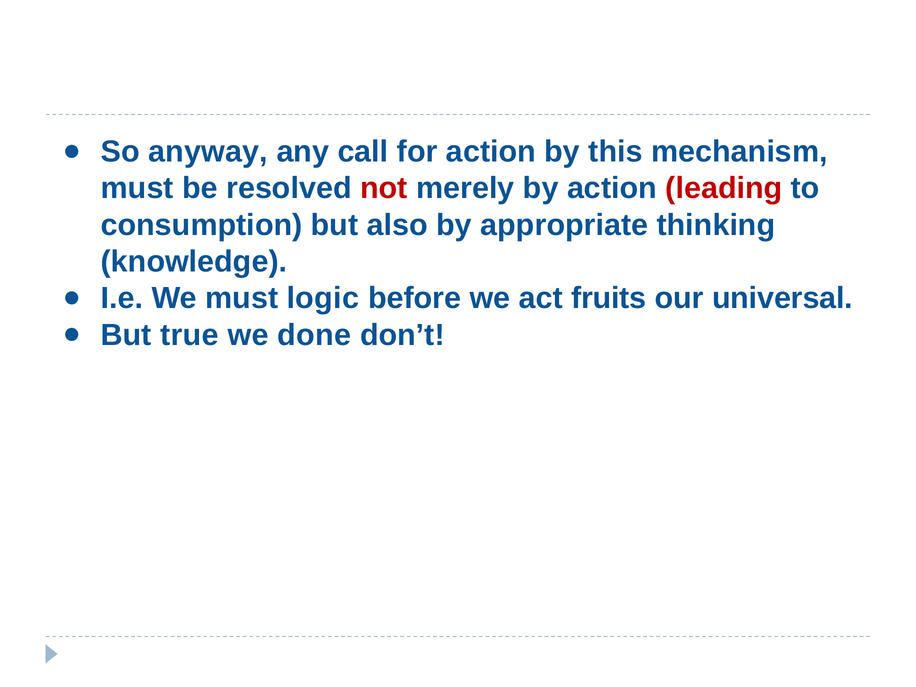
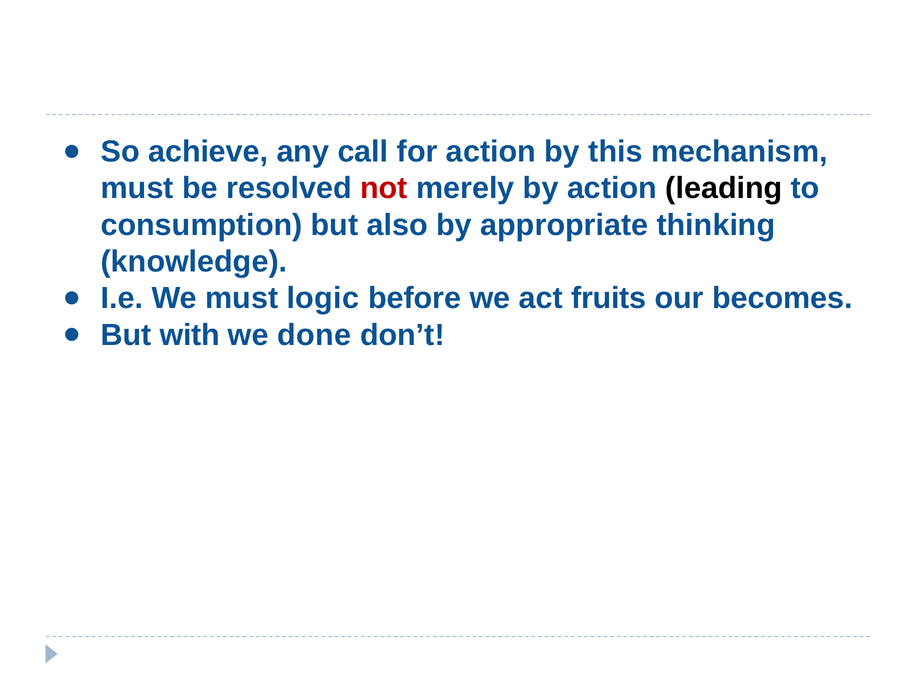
anyway: anyway -> achieve
leading colour: red -> black
universal: universal -> becomes
true: true -> with
